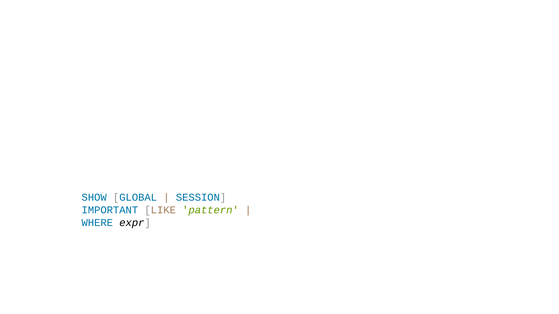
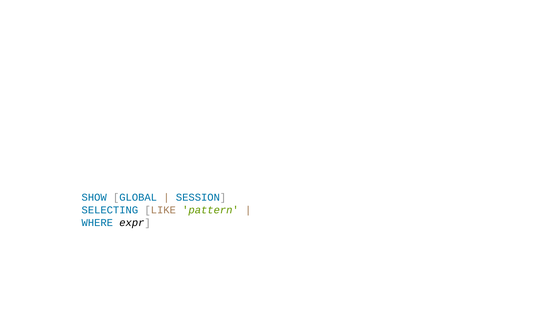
IMPORTANT: IMPORTANT -> SELECTING
